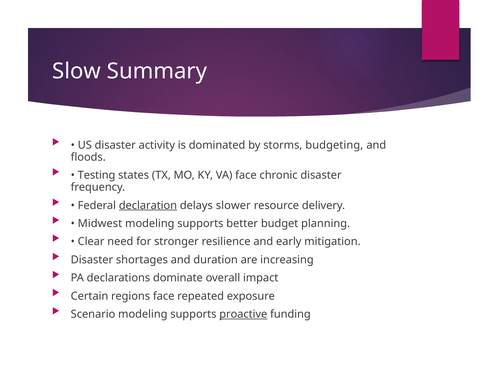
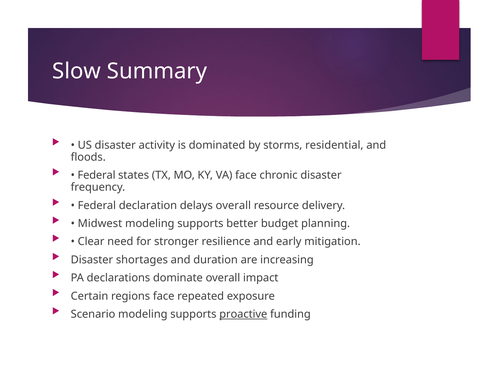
budgeting: budgeting -> residential
Testing at (97, 176): Testing -> Federal
declaration underline: present -> none
delays slower: slower -> overall
